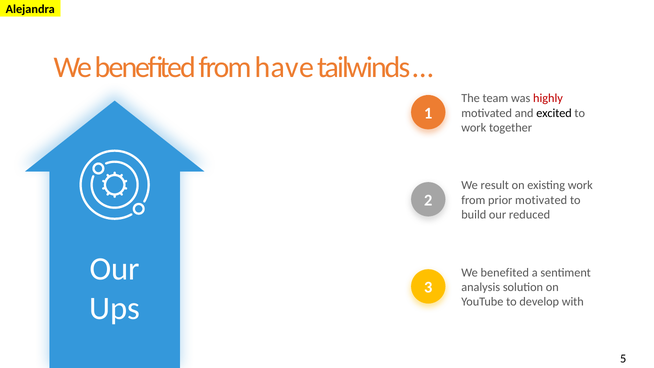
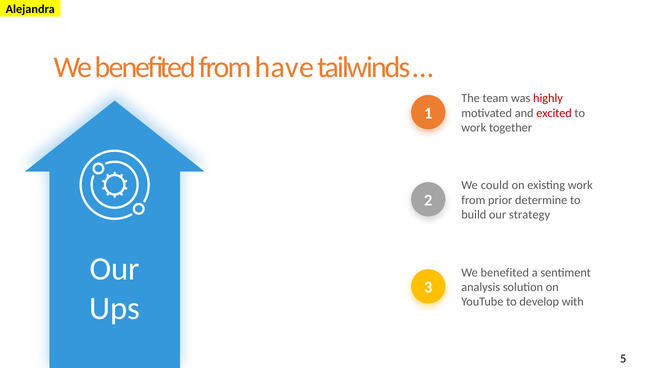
excited colour: black -> red
result: result -> could
prior motivated: motivated -> determine
reduced: reduced -> strategy
